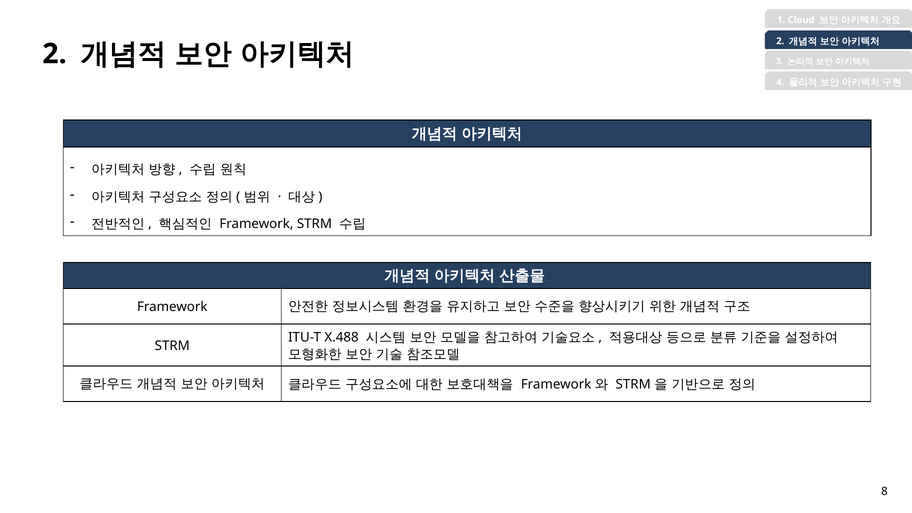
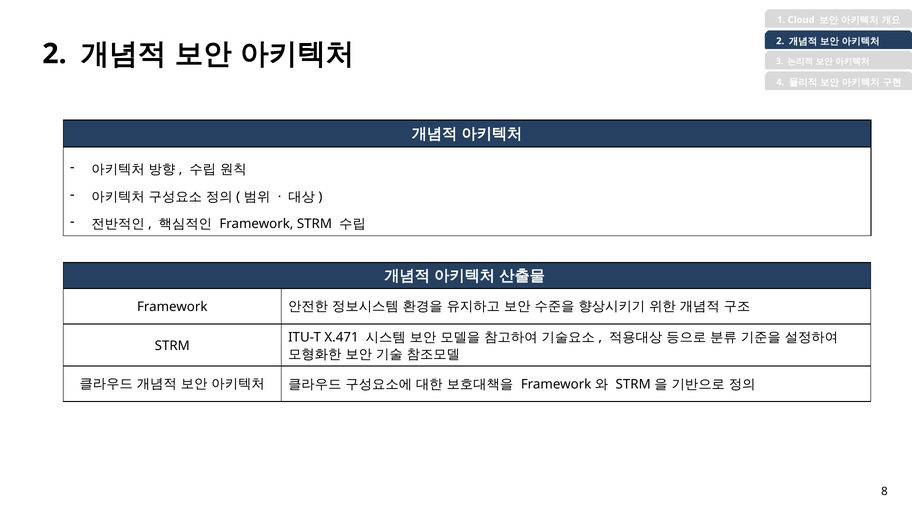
X.488: X.488 -> X.471
